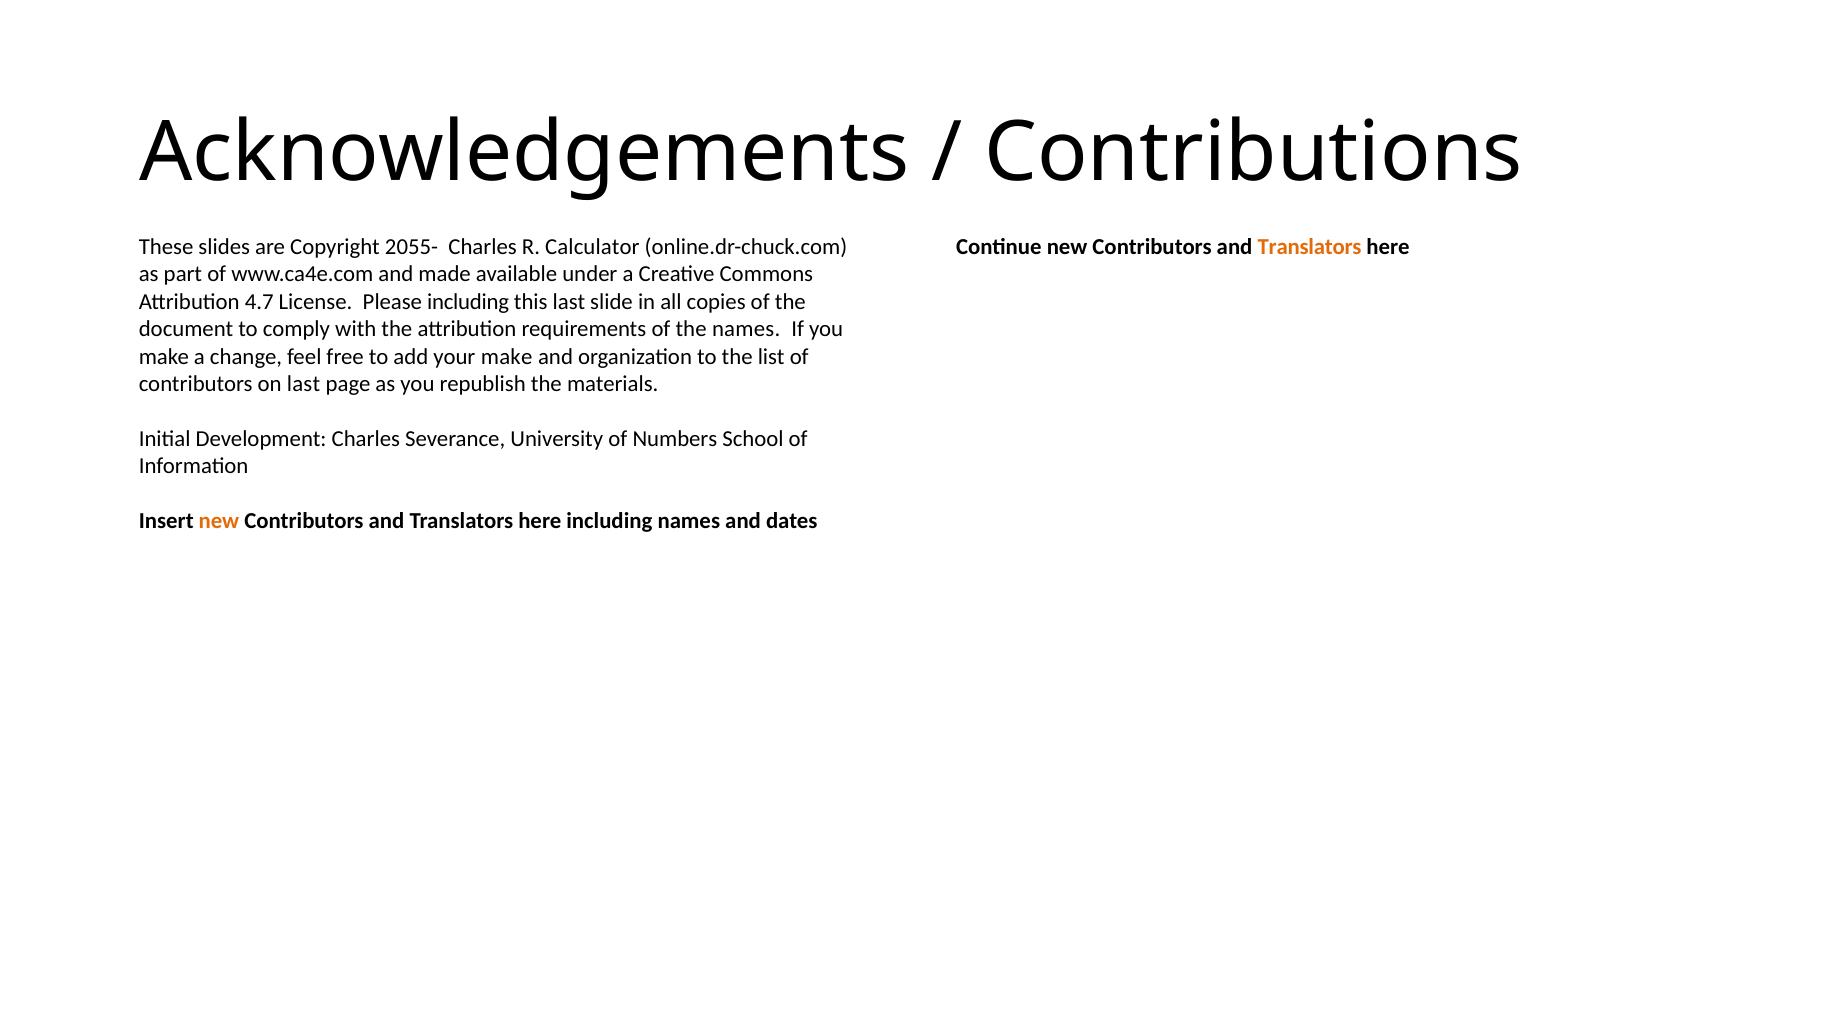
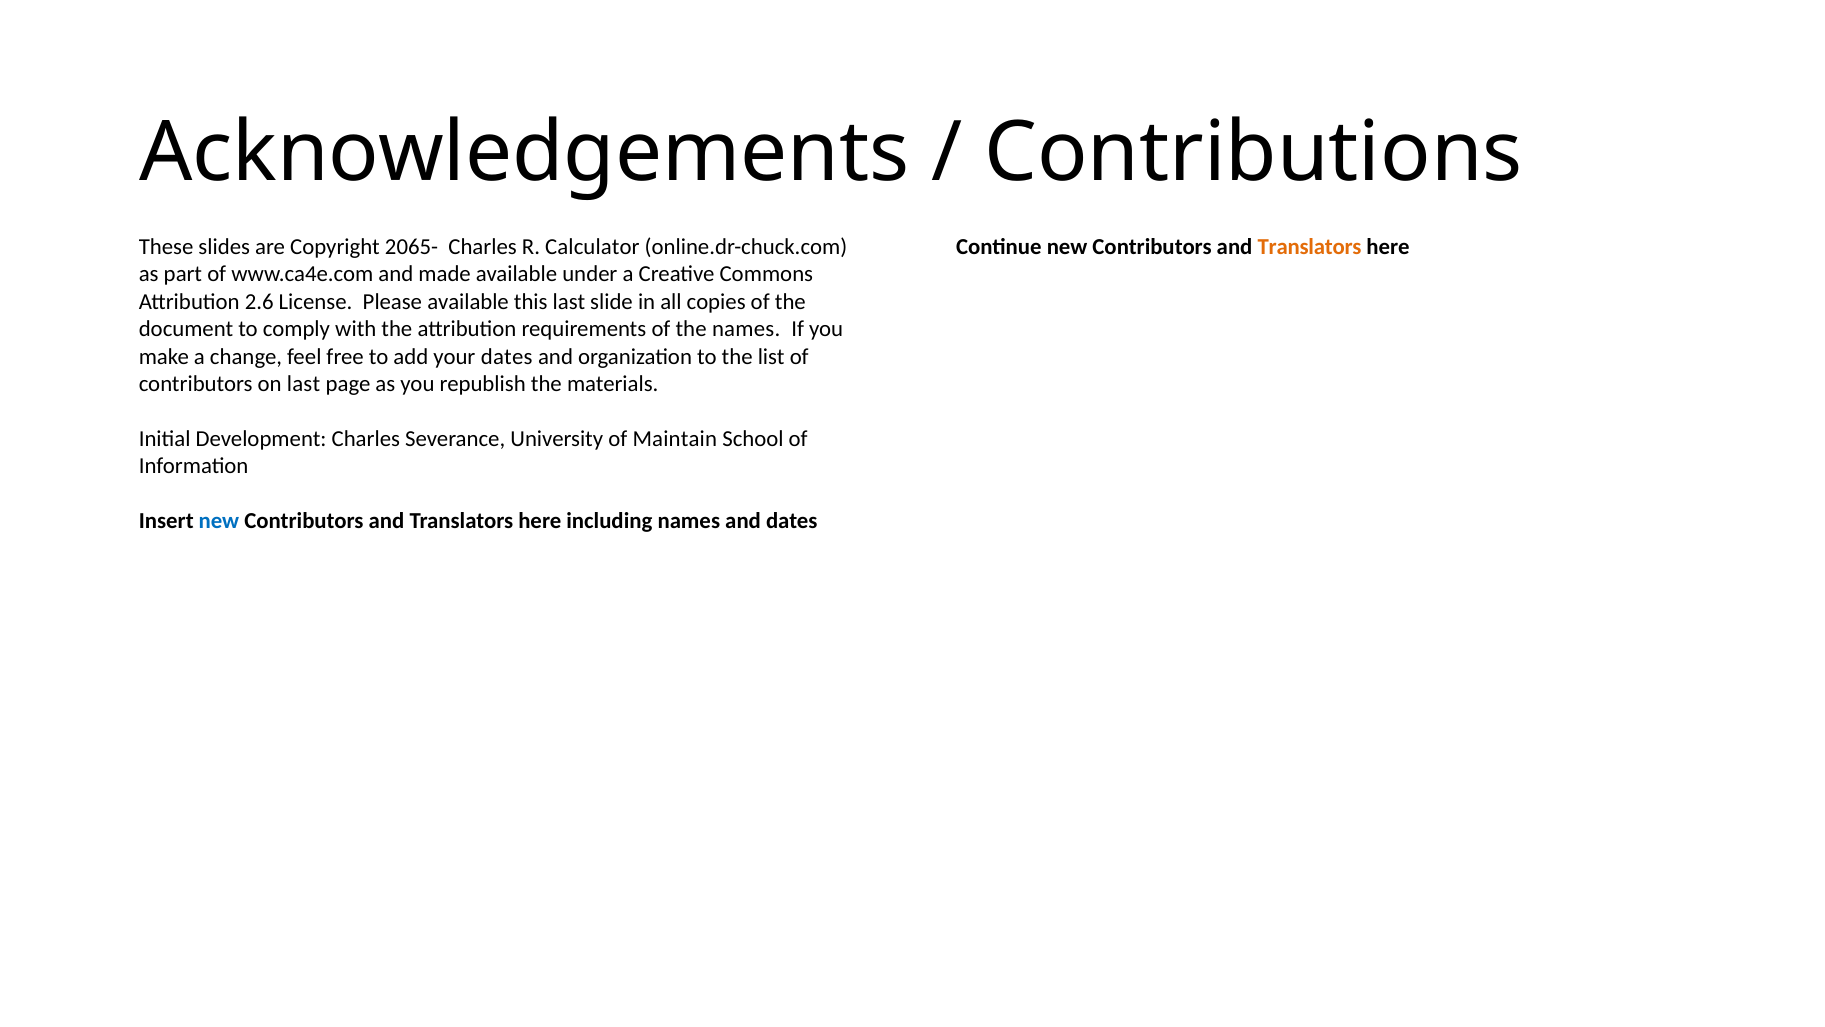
2055-: 2055- -> 2065-
4.7: 4.7 -> 2.6
Please including: including -> available
your make: make -> dates
Numbers: Numbers -> Maintain
new at (219, 521) colour: orange -> blue
